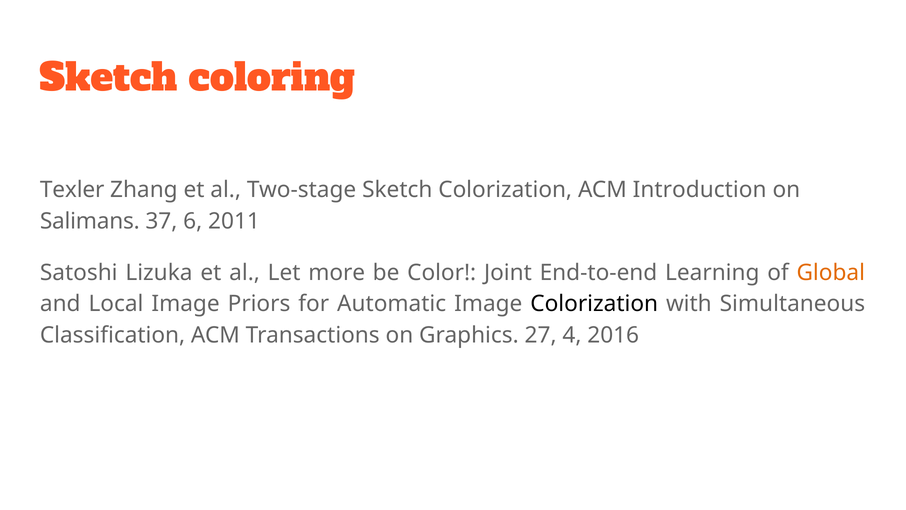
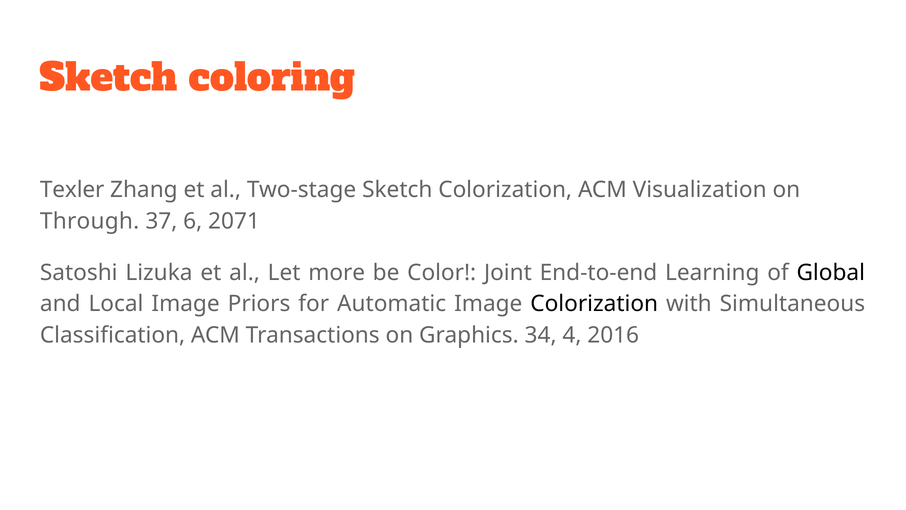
Introduction: Introduction -> Visualization
Salimans: Salimans -> Through
2011: 2011 -> 2071
Global colour: orange -> black
27: 27 -> 34
